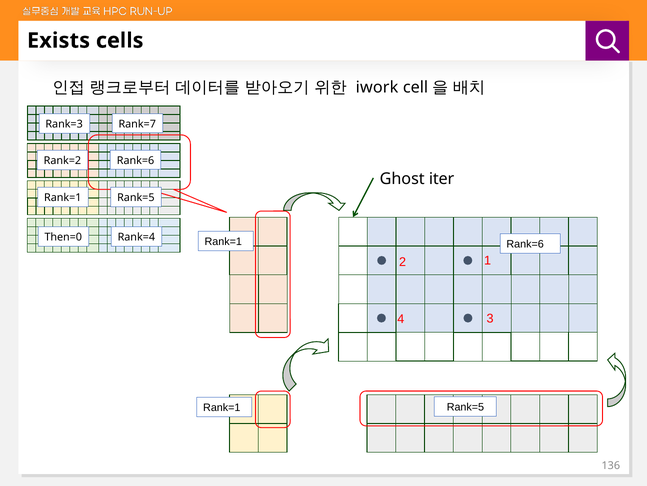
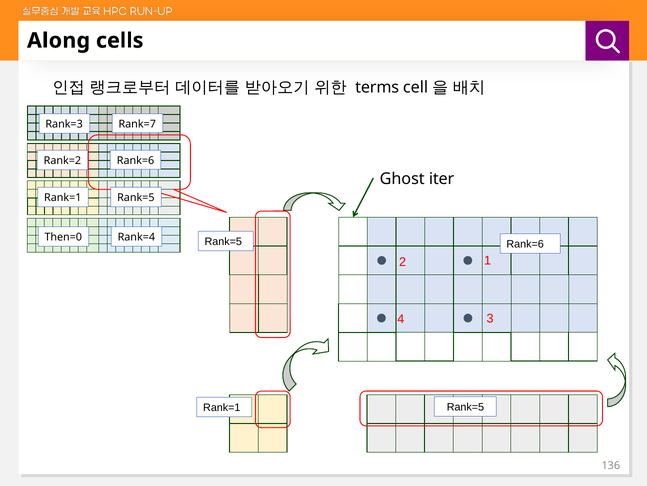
Exists: Exists -> Along
iwork: iwork -> terms
Rank=1 at (223, 241): Rank=1 -> Rank=5
